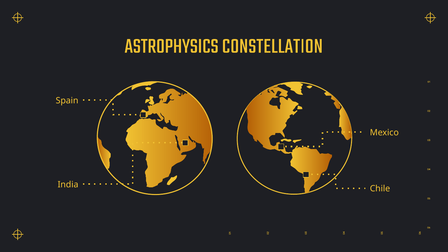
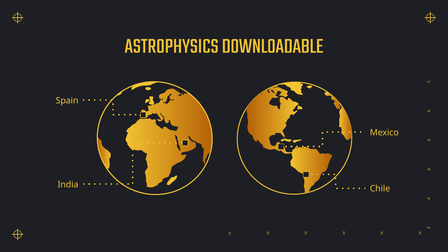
CONSTELLATION: CONSTELLATION -> DOWNLOADABLE
